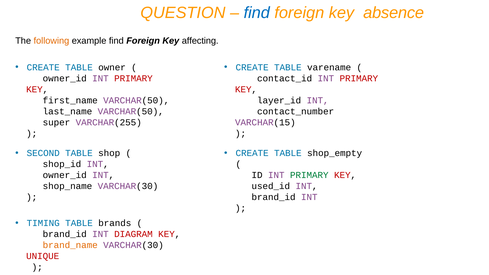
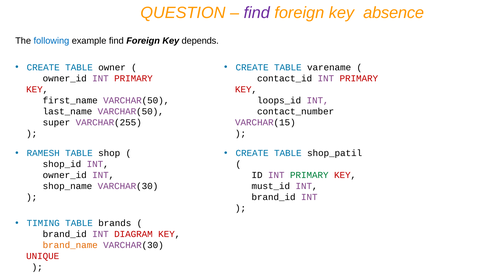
find at (257, 13) colour: blue -> purple
following colour: orange -> blue
affecting: affecting -> depends
layer_id: layer_id -> loops_id
SECOND: SECOND -> RAMESH
shop_empty: shop_empty -> shop_patil
used_id: used_id -> must_id
